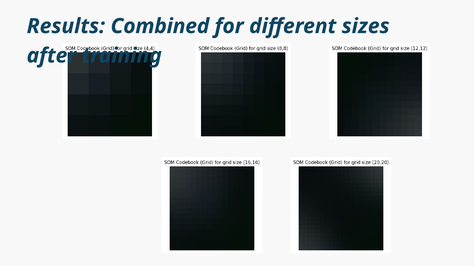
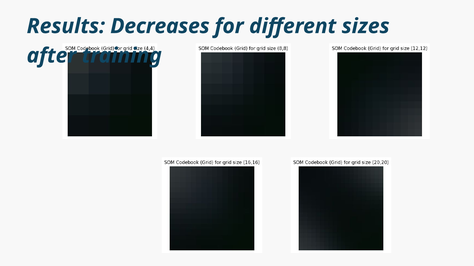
Combined: Combined -> Decreases
